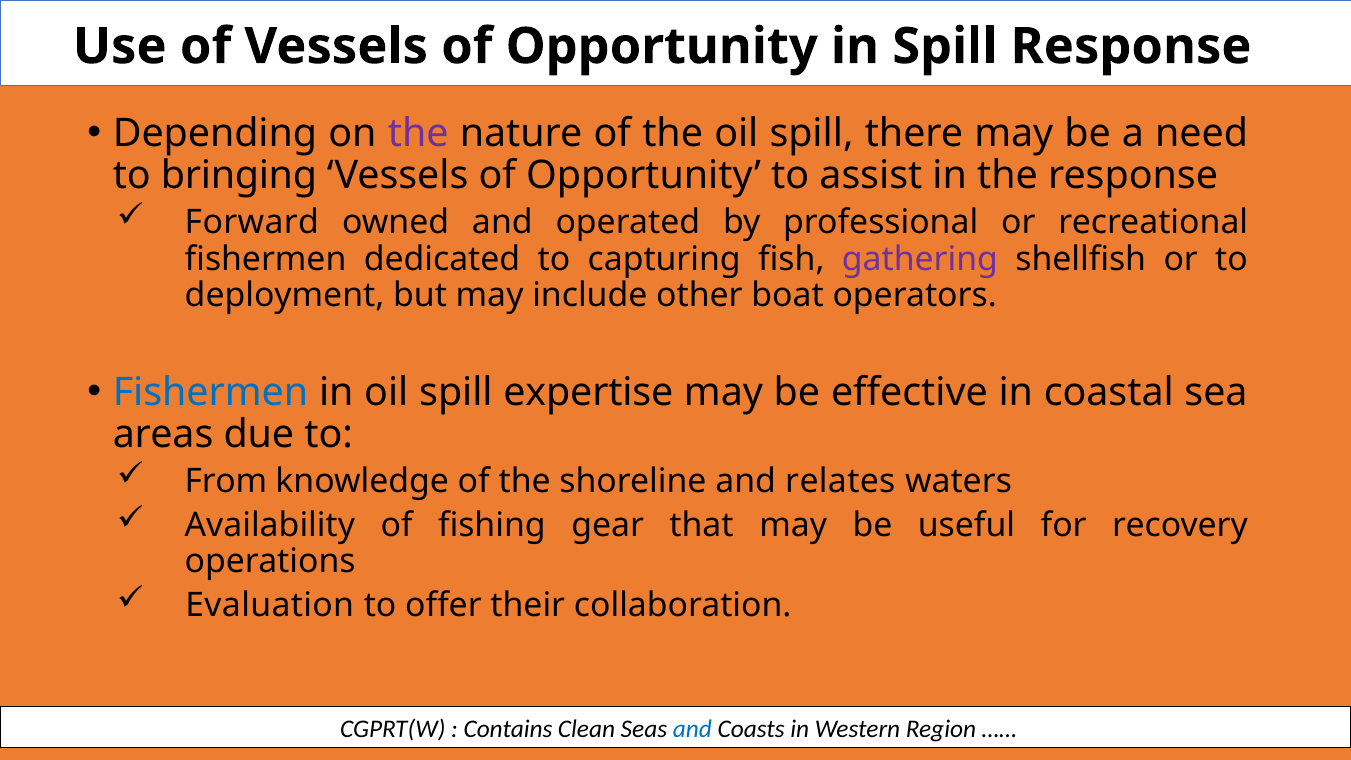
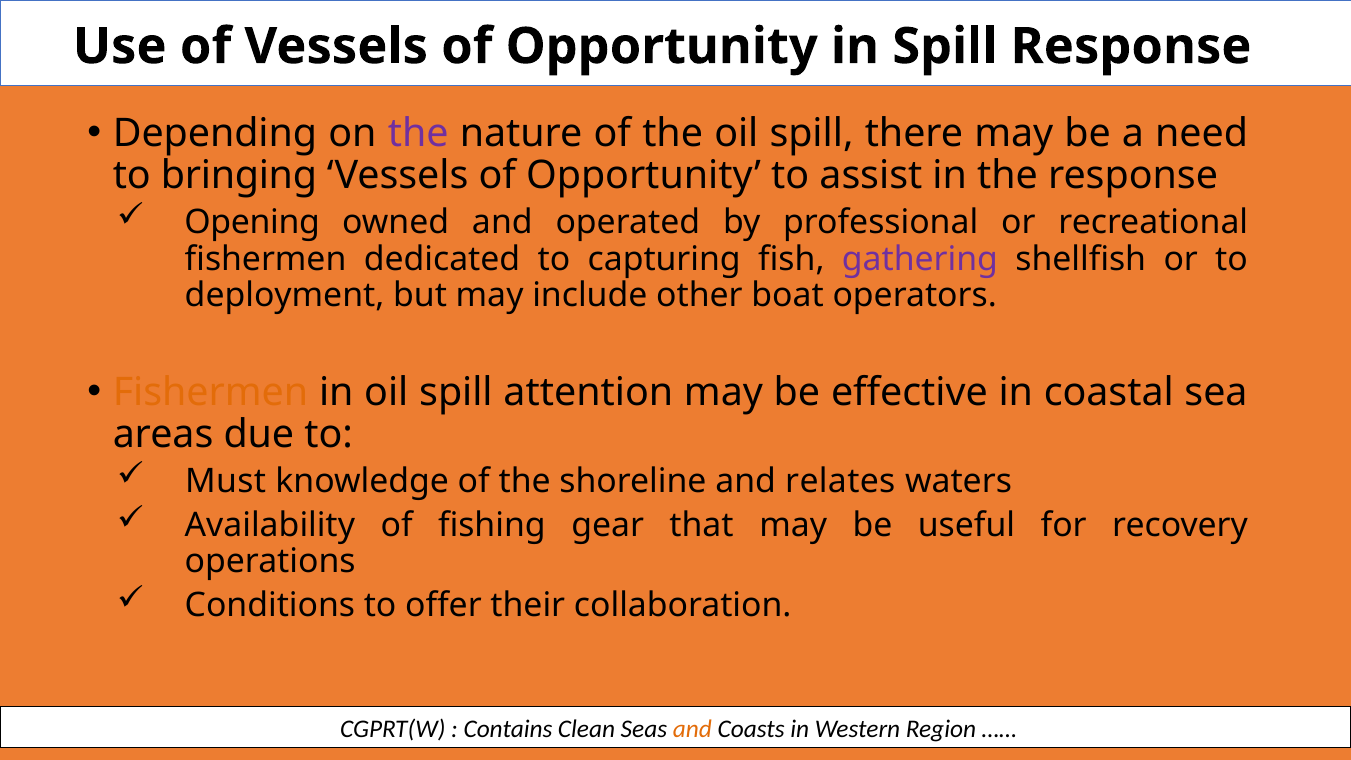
Forward: Forward -> Opening
Fishermen at (210, 392) colour: blue -> orange
expertise: expertise -> attention
From: From -> Must
Evaluation: Evaluation -> Conditions
and at (692, 729) colour: blue -> orange
